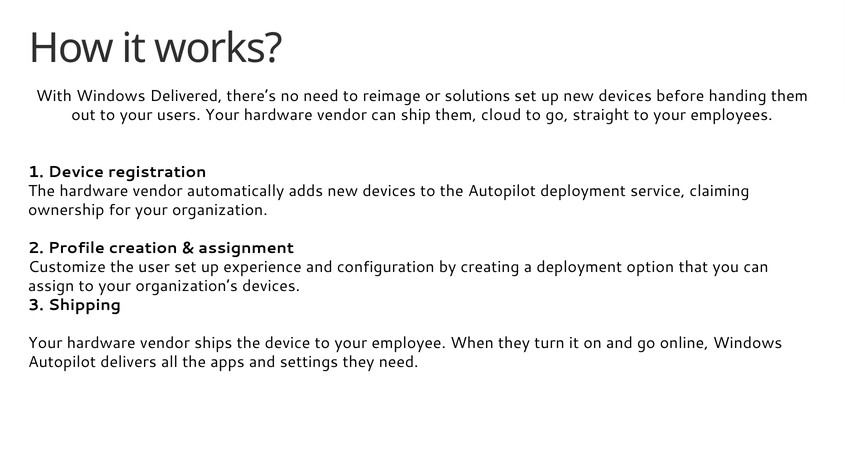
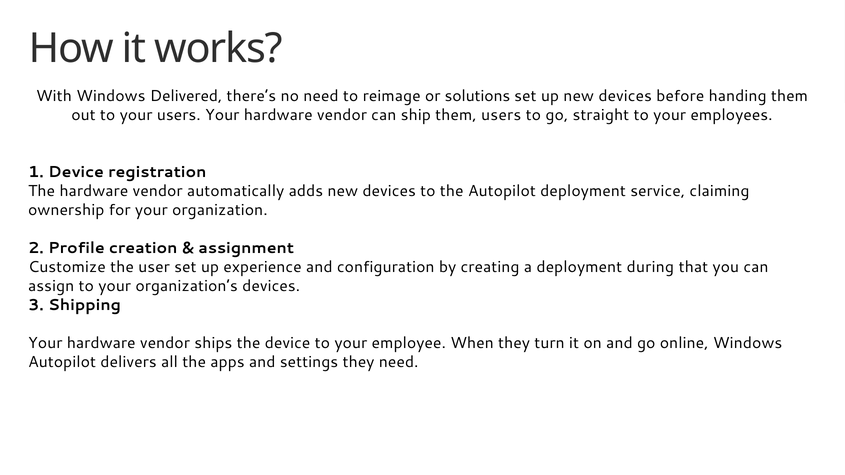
them cloud: cloud -> users
option: option -> during
